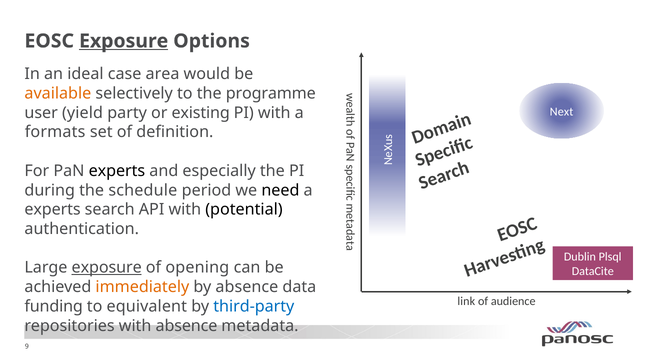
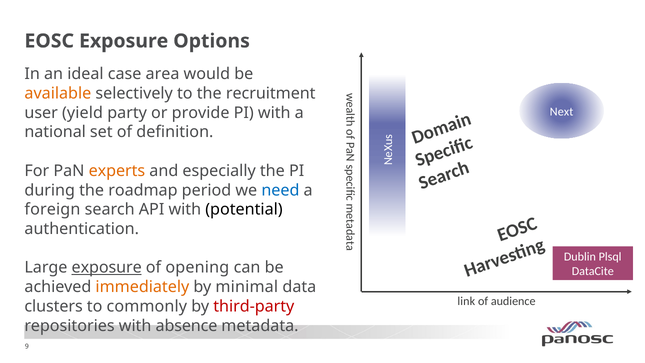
Exposure at (124, 41) underline: present -> none
programme: programme -> recruitment
existing: existing -> provide
formats: formats -> national
experts at (117, 171) colour: black -> orange
schedule: schedule -> roadmap
need colour: black -> blue
experts at (53, 209): experts -> foreign
by absence: absence -> minimal
funding: funding -> clusters
equivalent: equivalent -> commonly
third-party colour: blue -> red
